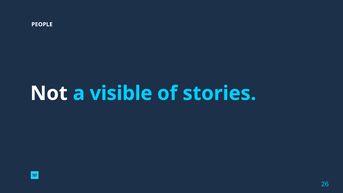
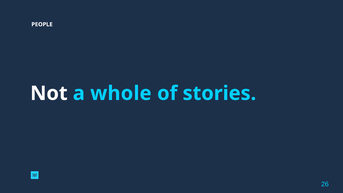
visible: visible -> whole
